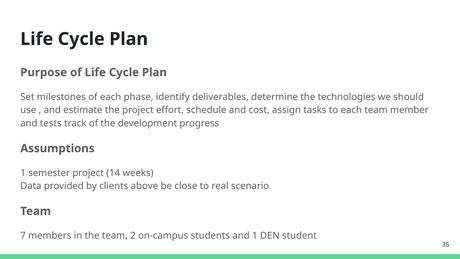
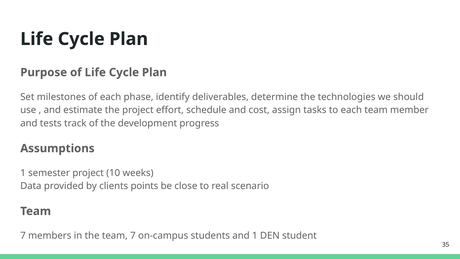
14: 14 -> 10
above: above -> points
the team 2: 2 -> 7
